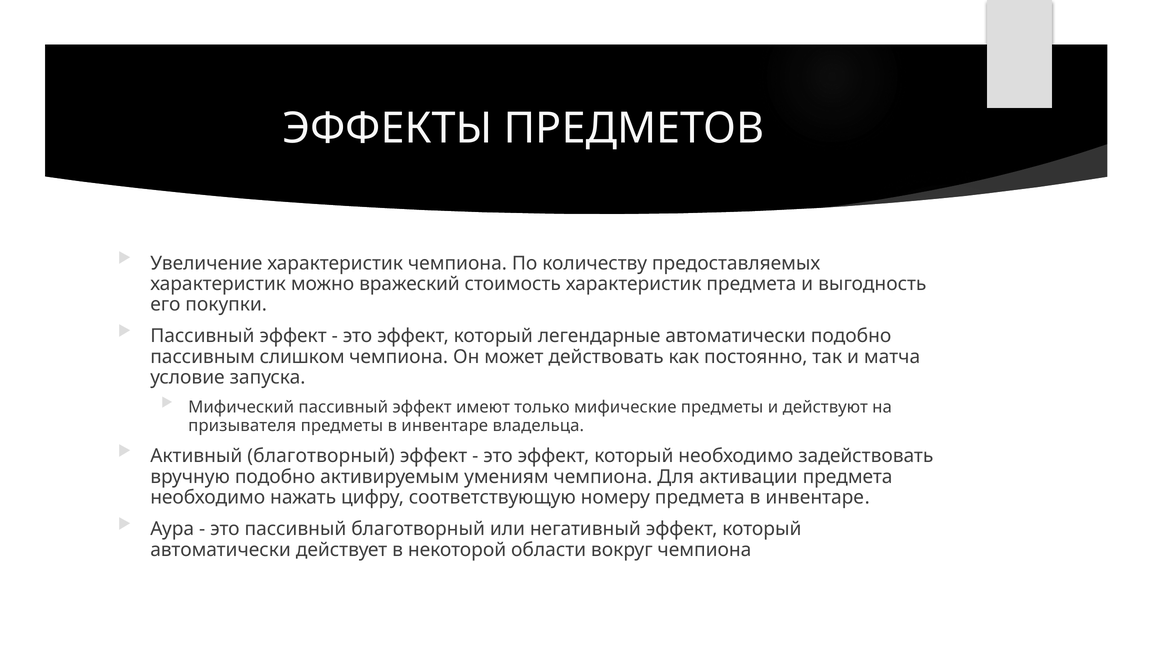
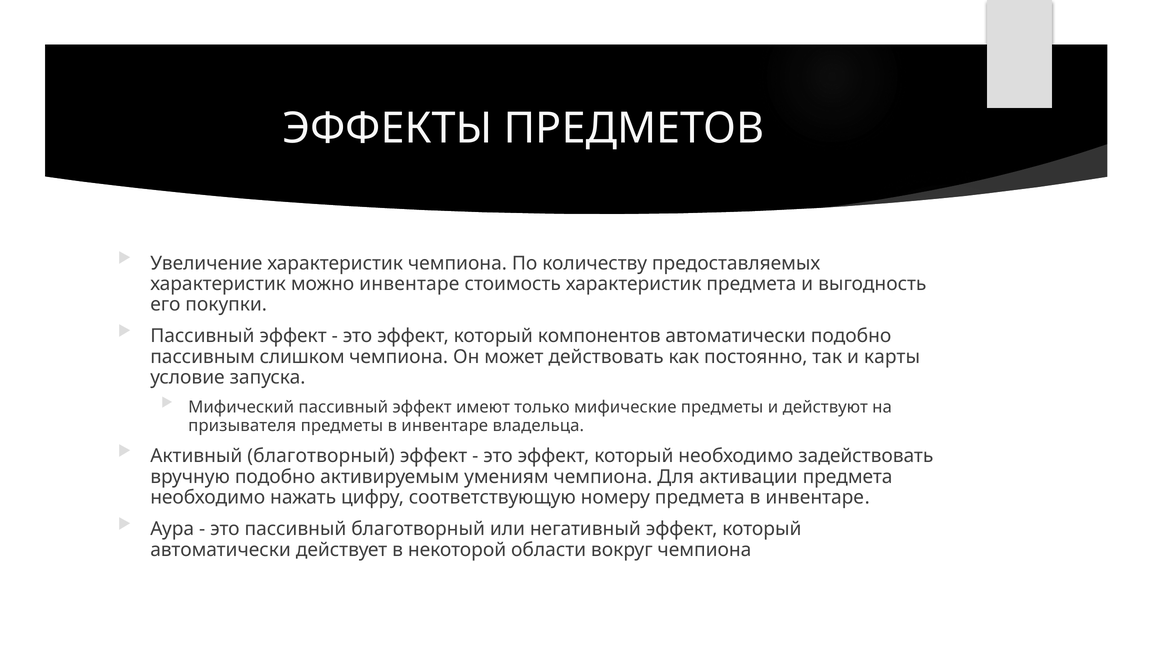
можно вражеский: вражеский -> инвентаре
легендарные: легендарные -> компонентов
матча: матча -> карты
